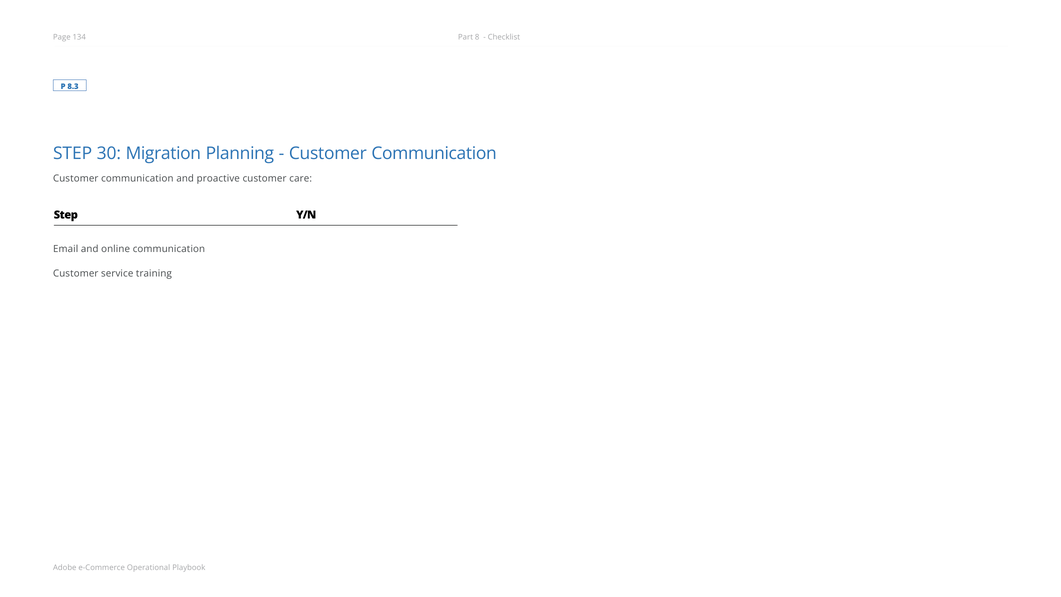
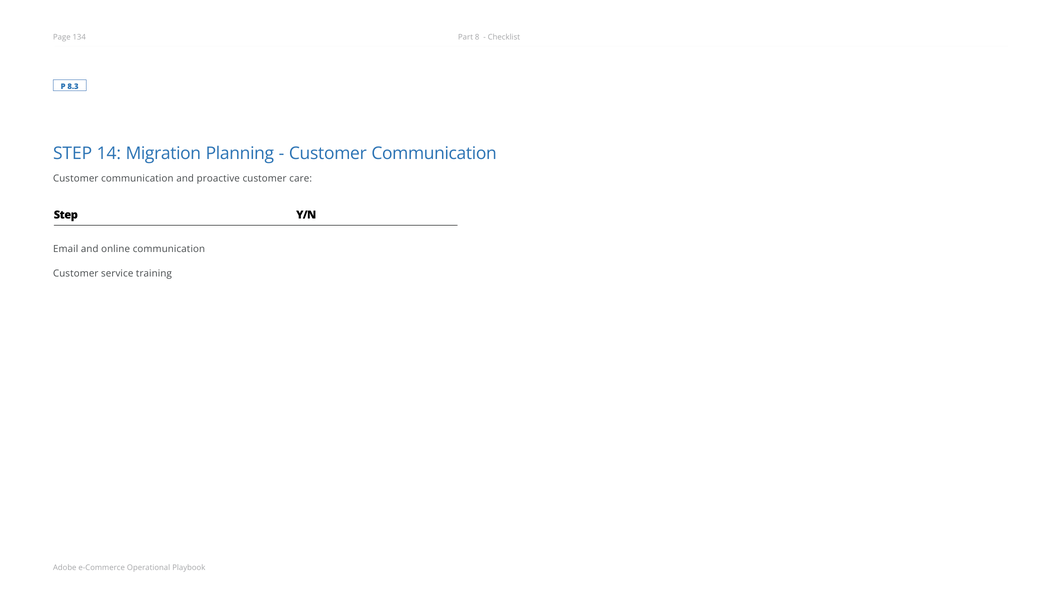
30: 30 -> 14
